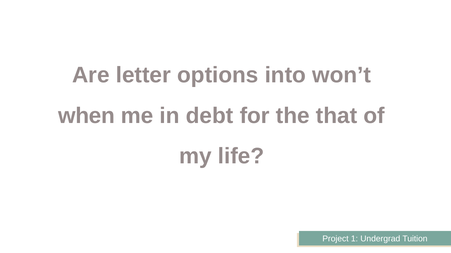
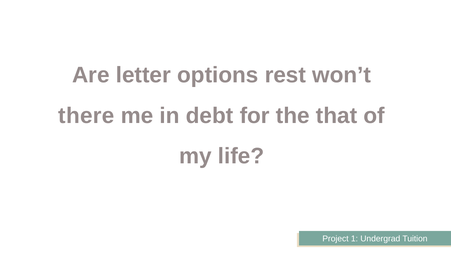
into: into -> rest
when: when -> there
